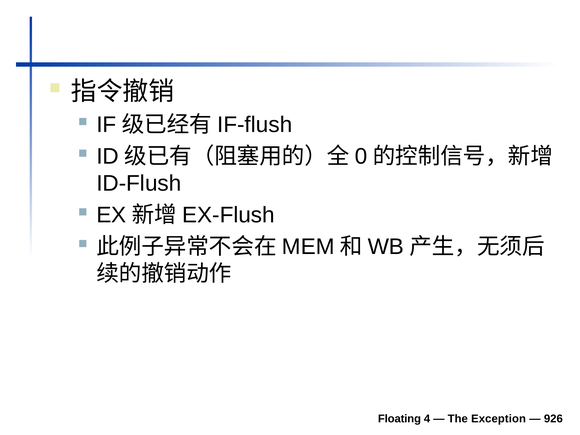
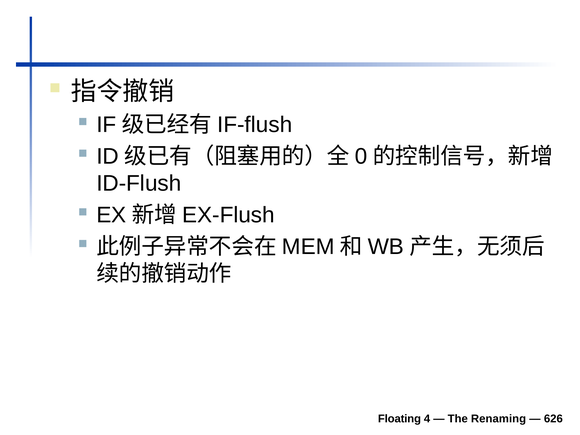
Exception: Exception -> Renaming
926: 926 -> 626
